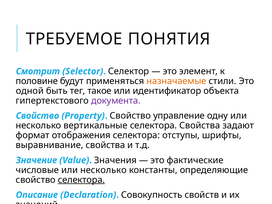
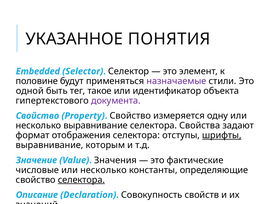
ТРЕБУЕМОЕ: ТРЕБУЕМОЕ -> УКАЗАННОЕ
Смотрит: Смотрит -> Embedded
назначаемые colour: orange -> purple
управление: управление -> измеряется
несколько вертикальные: вертикальные -> выравнивание
шрифты underline: none -> present
выравнивание свойства: свойства -> которым
